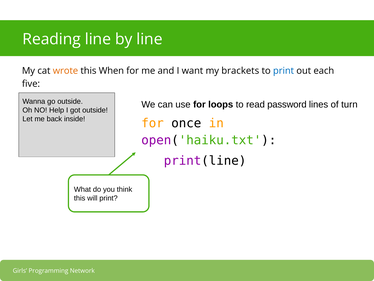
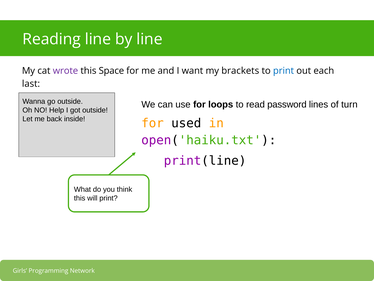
wrote colour: orange -> purple
When: When -> Space
five: five -> last
once: once -> used
